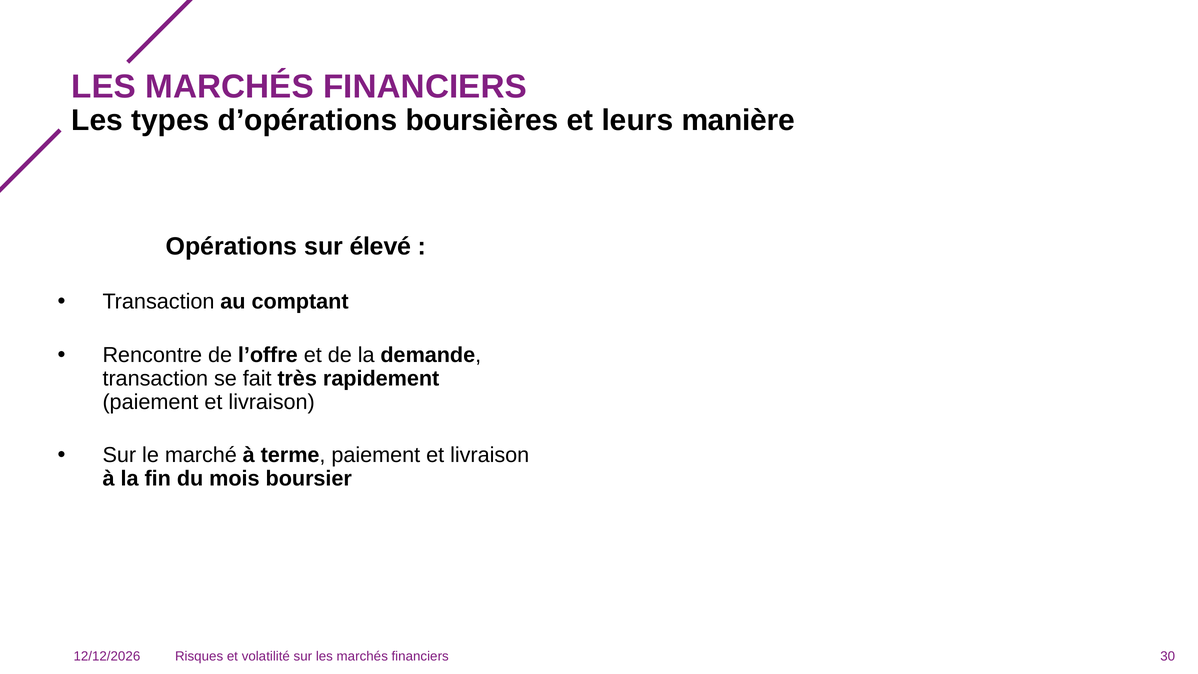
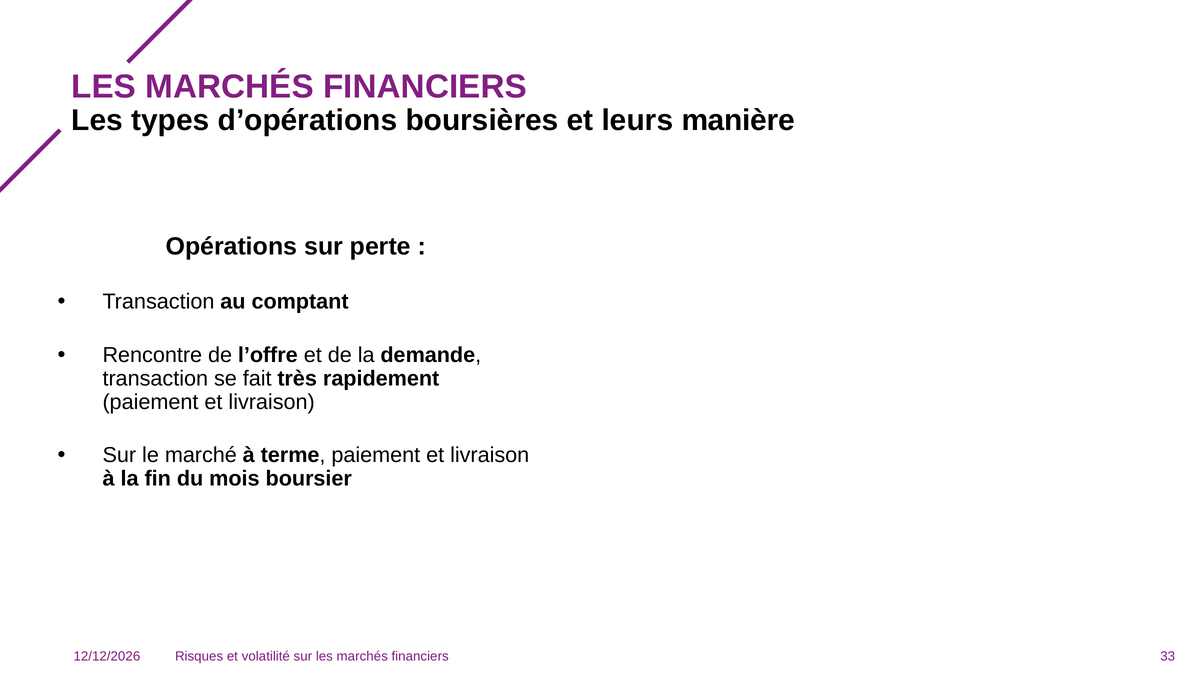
élevé: élevé -> perte
30: 30 -> 33
